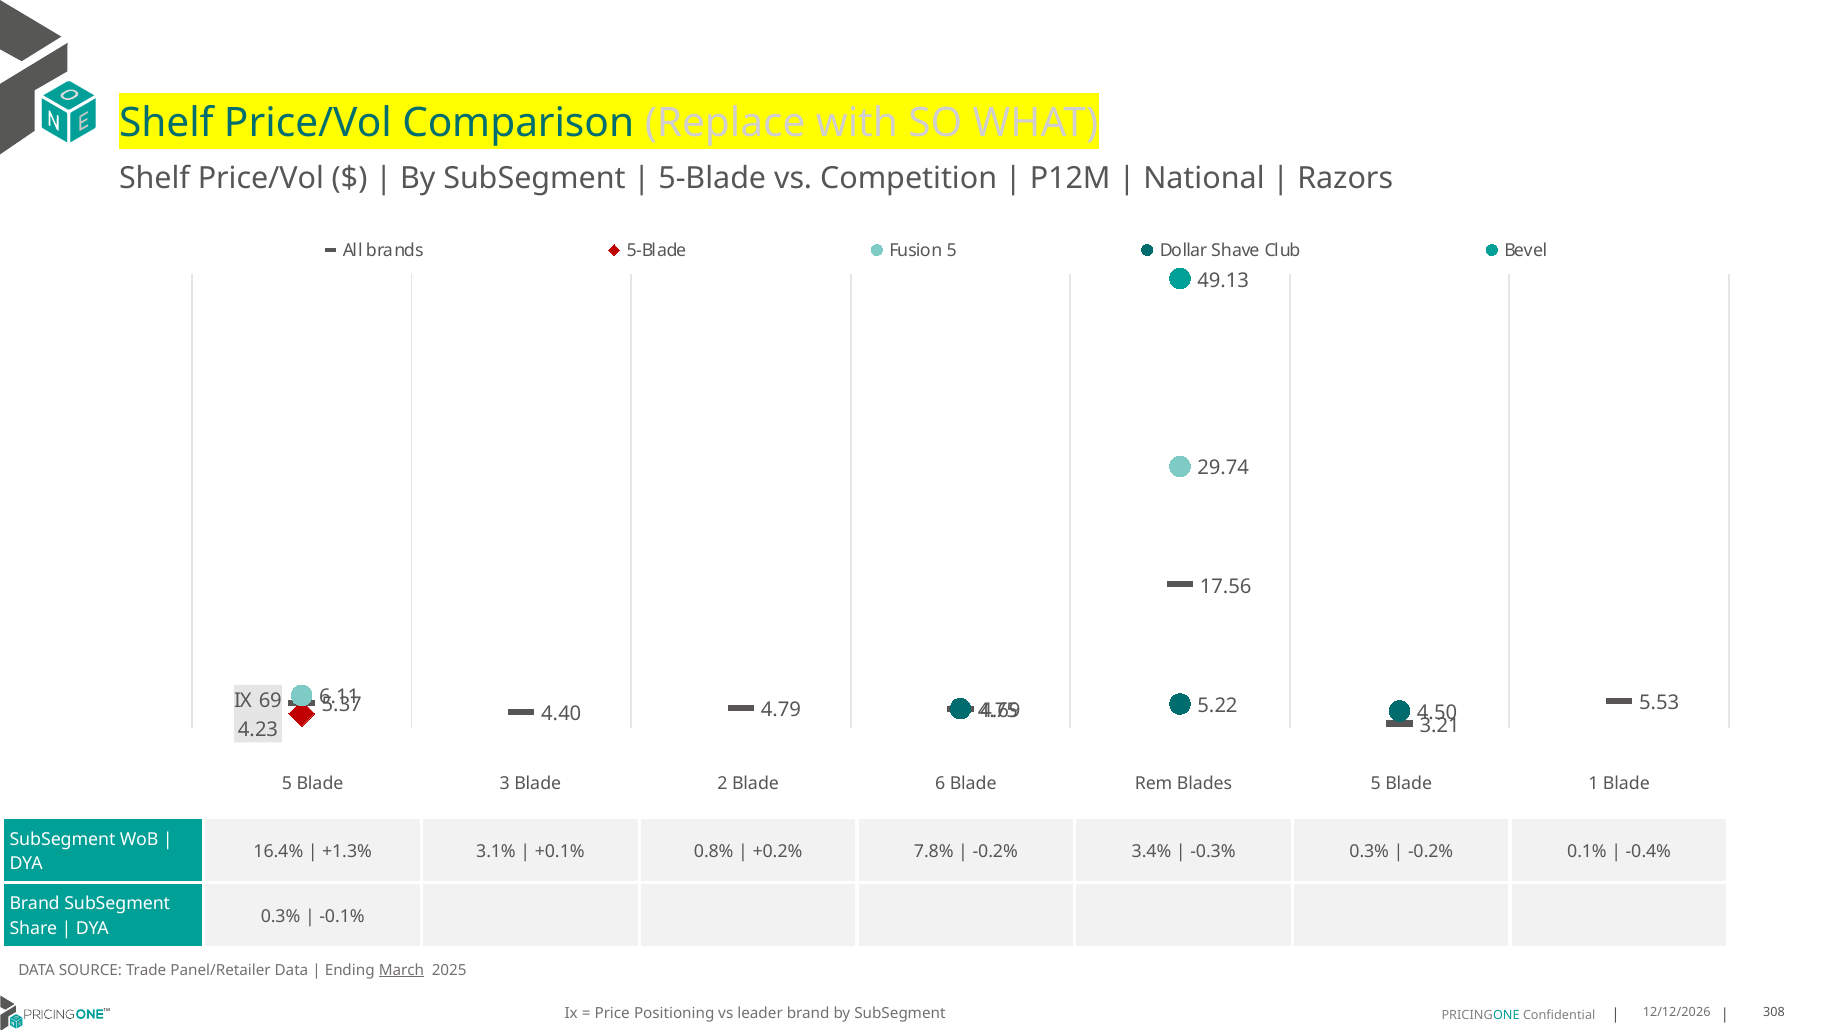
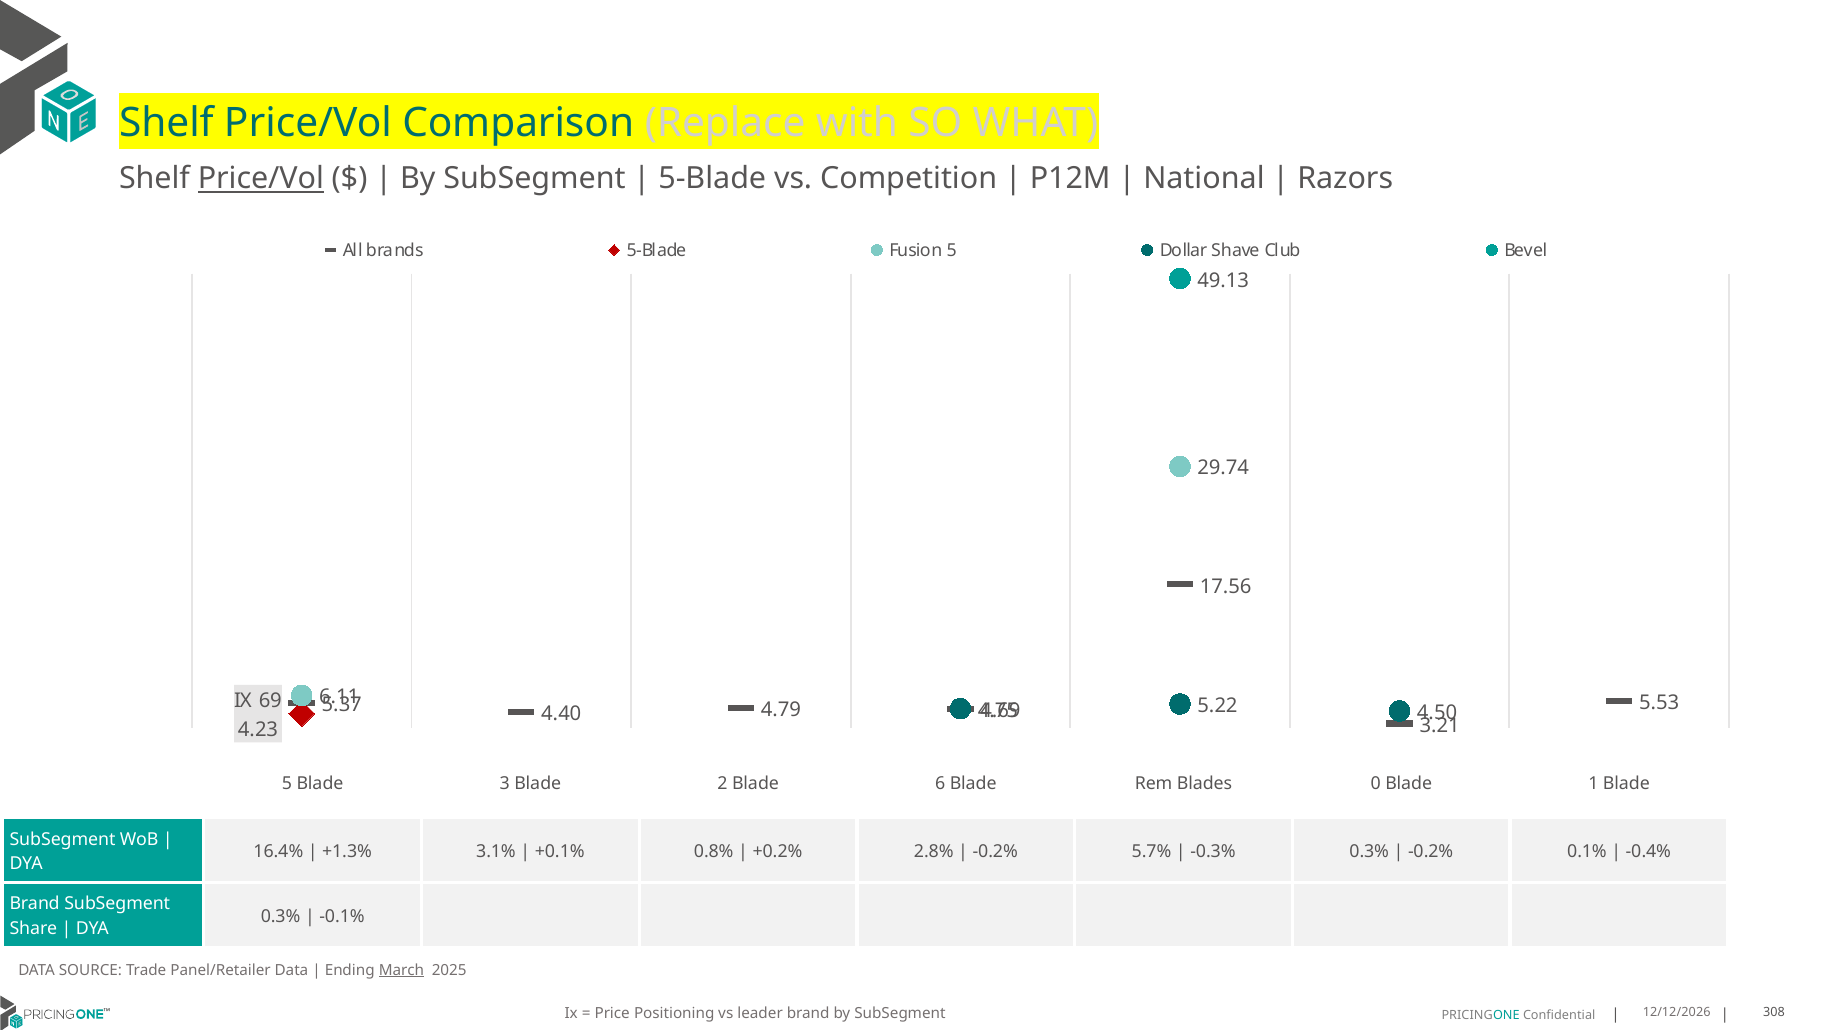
Price/Vol at (261, 178) underline: none -> present
Blades 5: 5 -> 0
7.8%: 7.8% -> 2.8%
3.4%: 3.4% -> 5.7%
